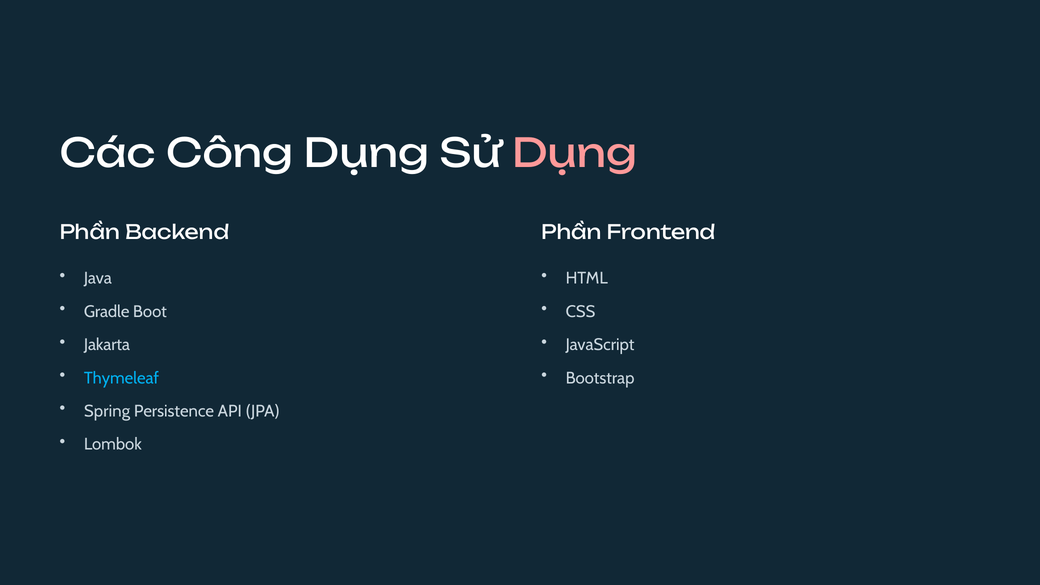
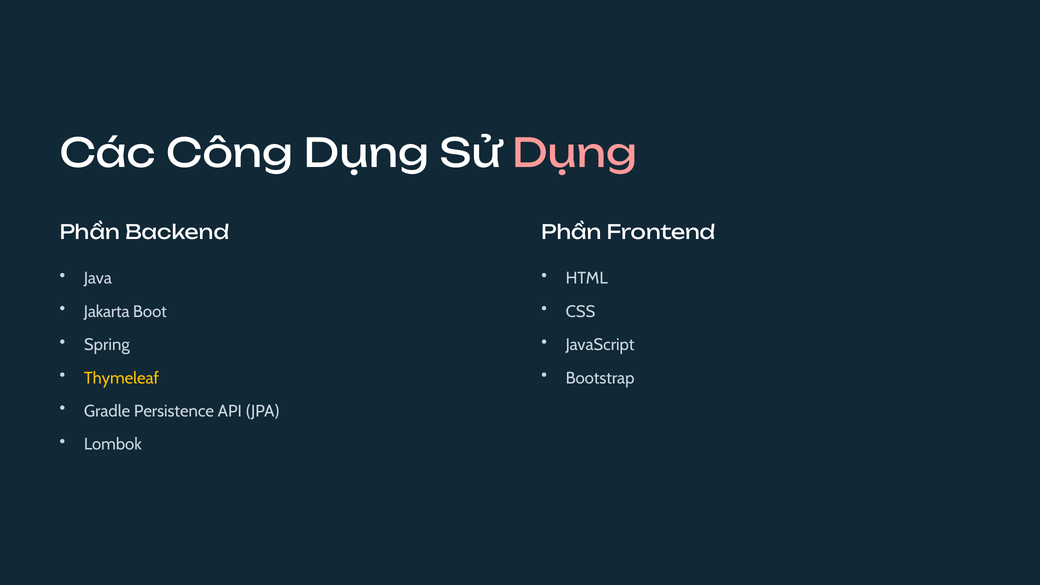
Gradle: Gradle -> Jakarta
Jakarta: Jakarta -> Spring
Thymeleaf colour: light blue -> yellow
Spring: Spring -> Gradle
